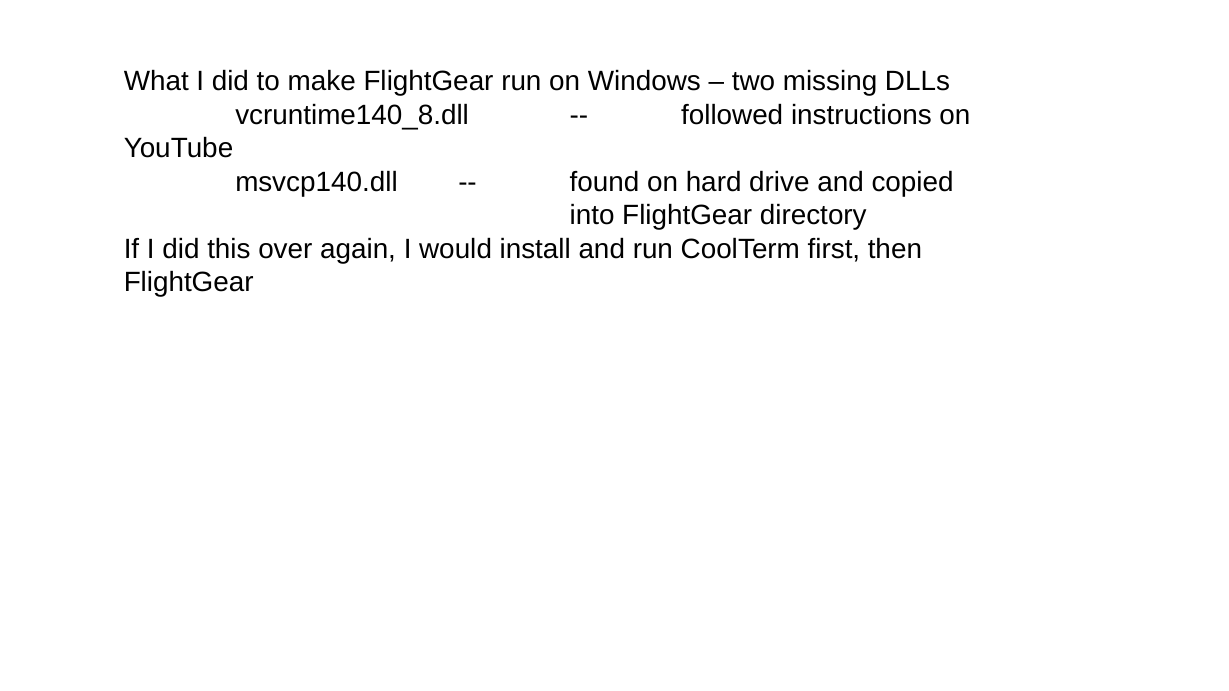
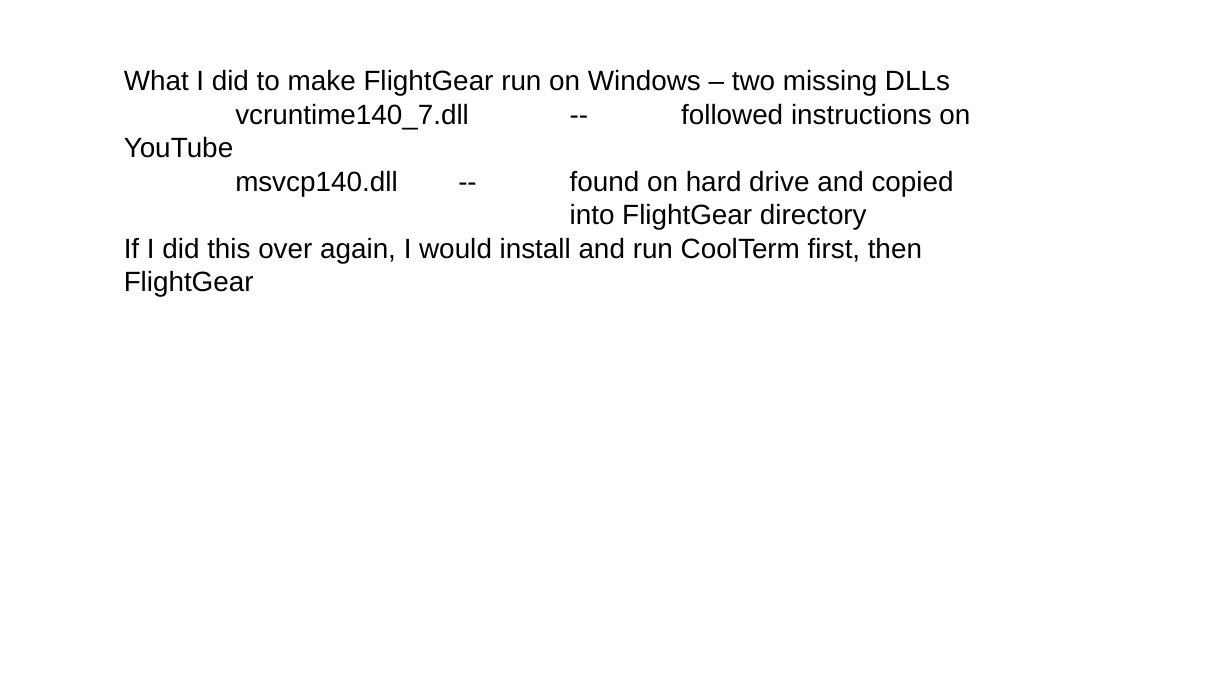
vcruntime140_8.dll: vcruntime140_8.dll -> vcruntime140_7.dll
